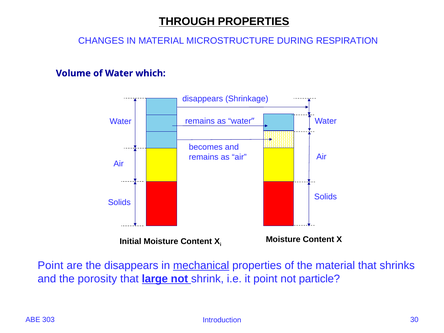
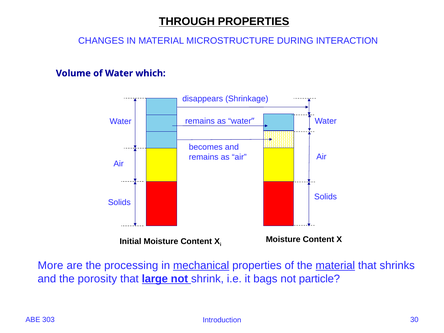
RESPIRATION: RESPIRATION -> INTERACTION
Point at (51, 266): Point -> More
the disappears: disappears -> processing
material at (335, 266) underline: none -> present
it point: point -> bags
